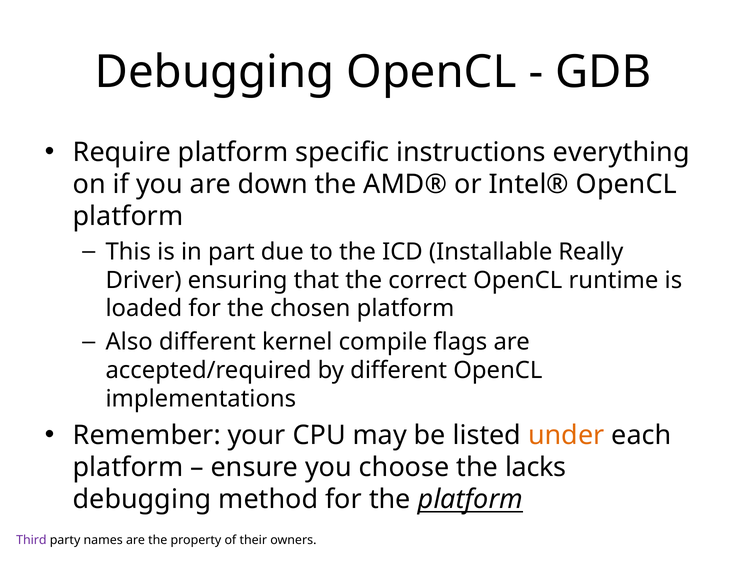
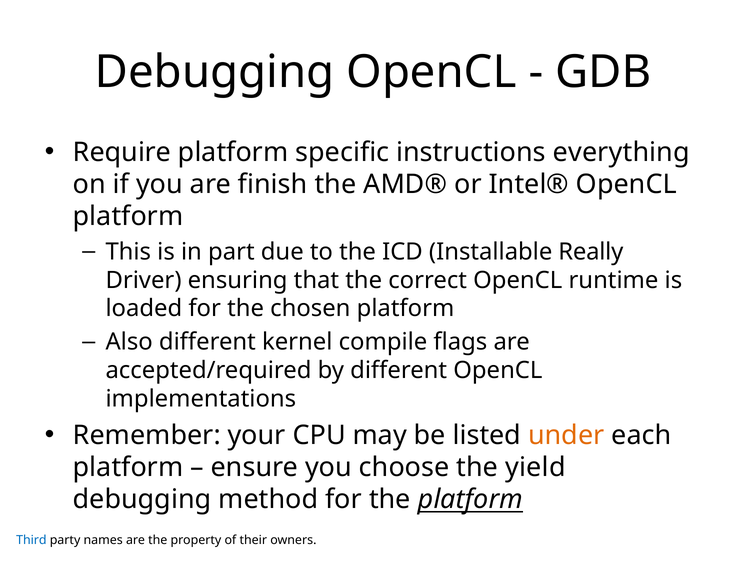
down: down -> finish
lacks: lacks -> yield
Third colour: purple -> blue
